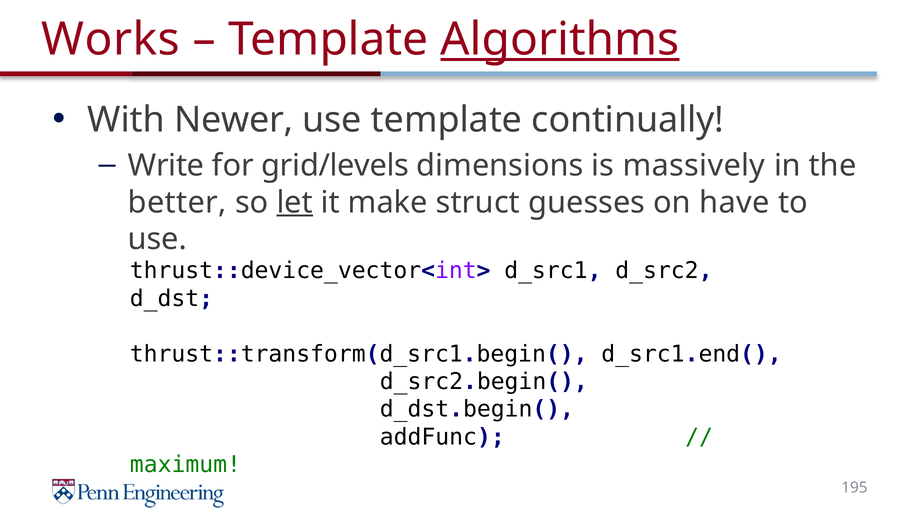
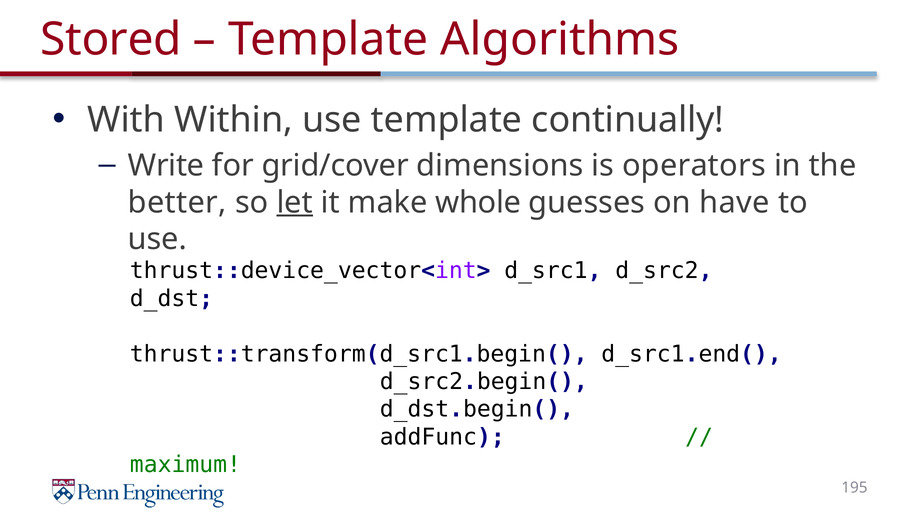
Works: Works -> Stored
Algorithms underline: present -> none
Newer: Newer -> Within
grid/levels: grid/levels -> grid/cover
massively: massively -> operators
struct: struct -> whole
